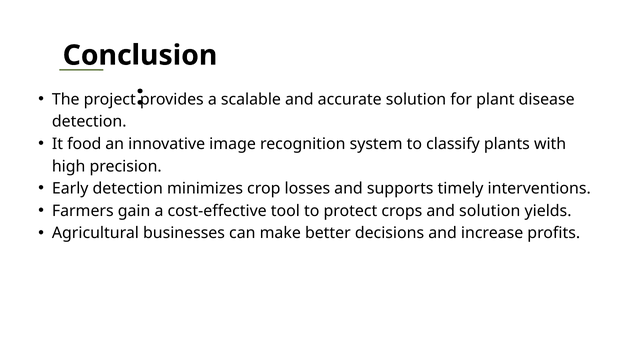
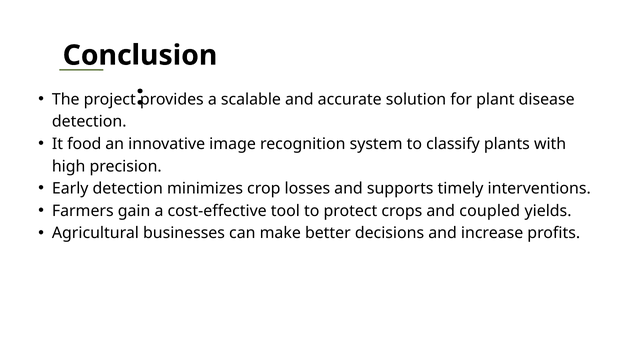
and solution: solution -> coupled
